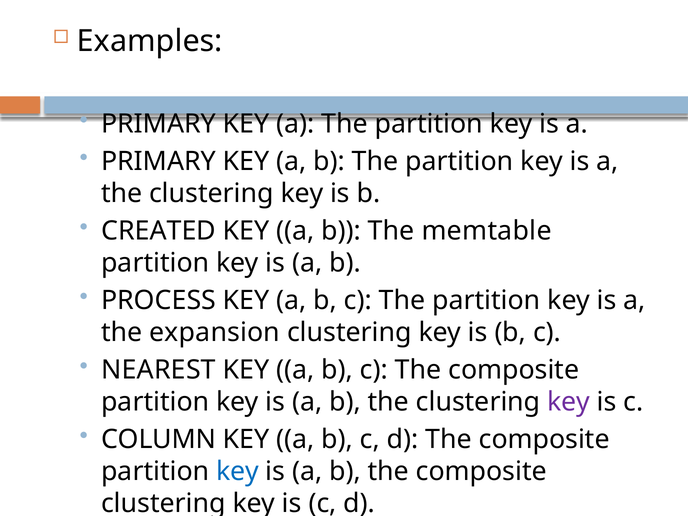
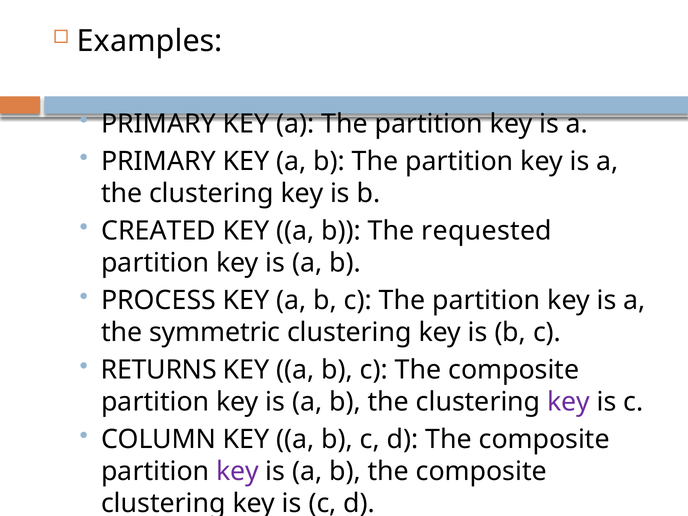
memtable: memtable -> requested
expansion: expansion -> symmetric
NEAREST: NEAREST -> RETURNS
key at (237, 471) colour: blue -> purple
